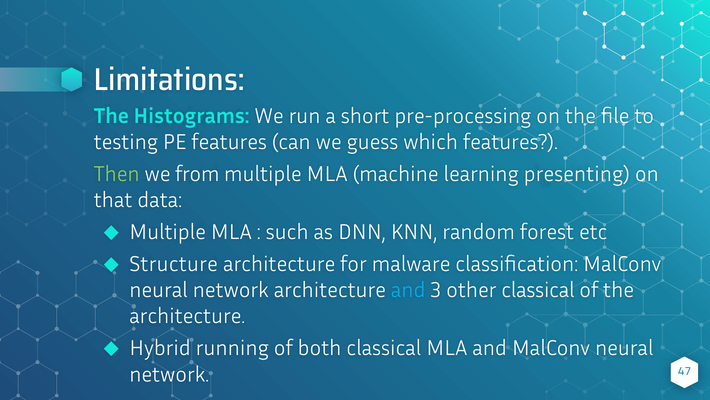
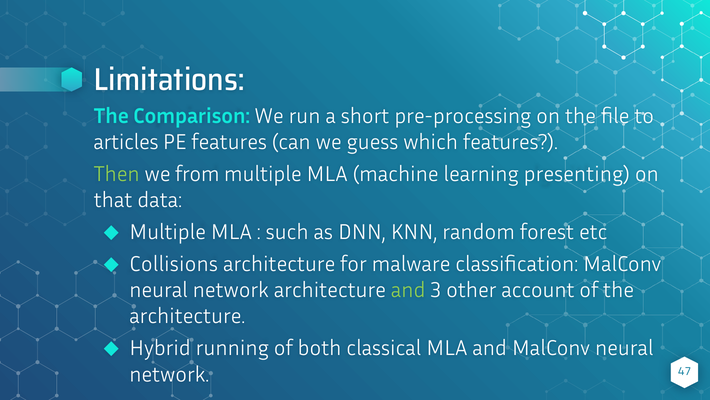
Histograms: Histograms -> Comparison
testing: testing -> articles
Structure: Structure -> Collisions
and at (408, 290) colour: light blue -> light green
other classical: classical -> account
